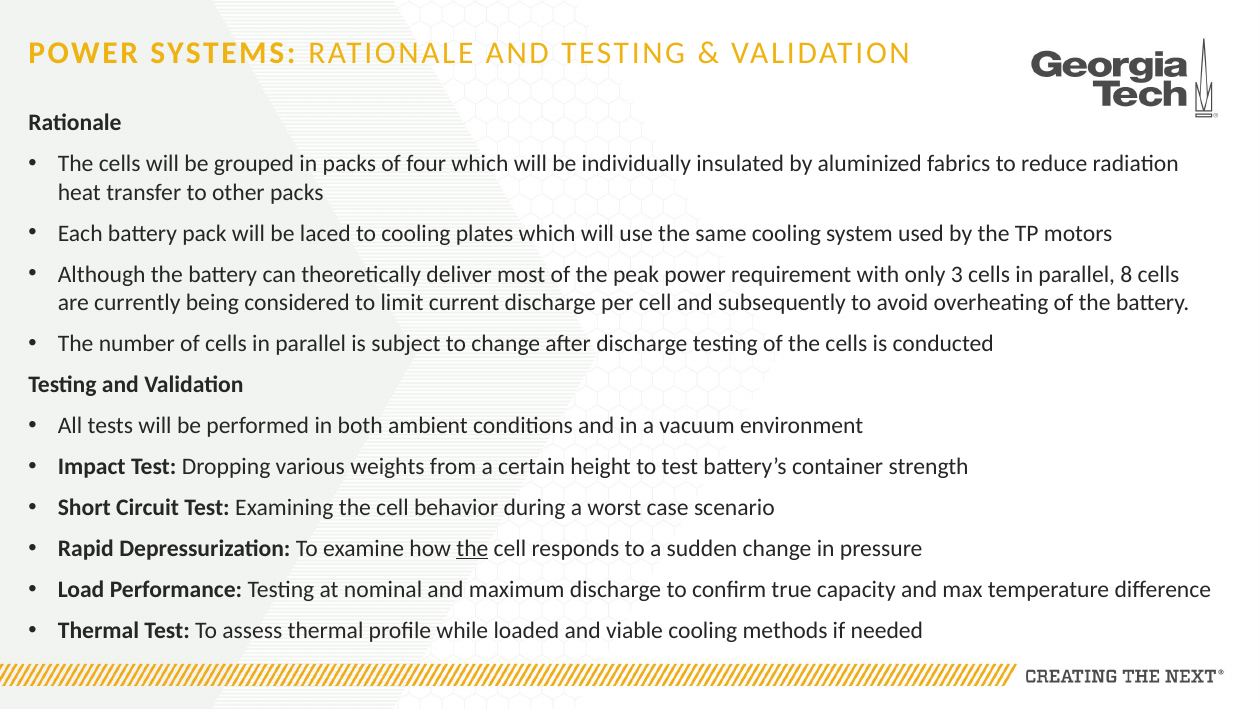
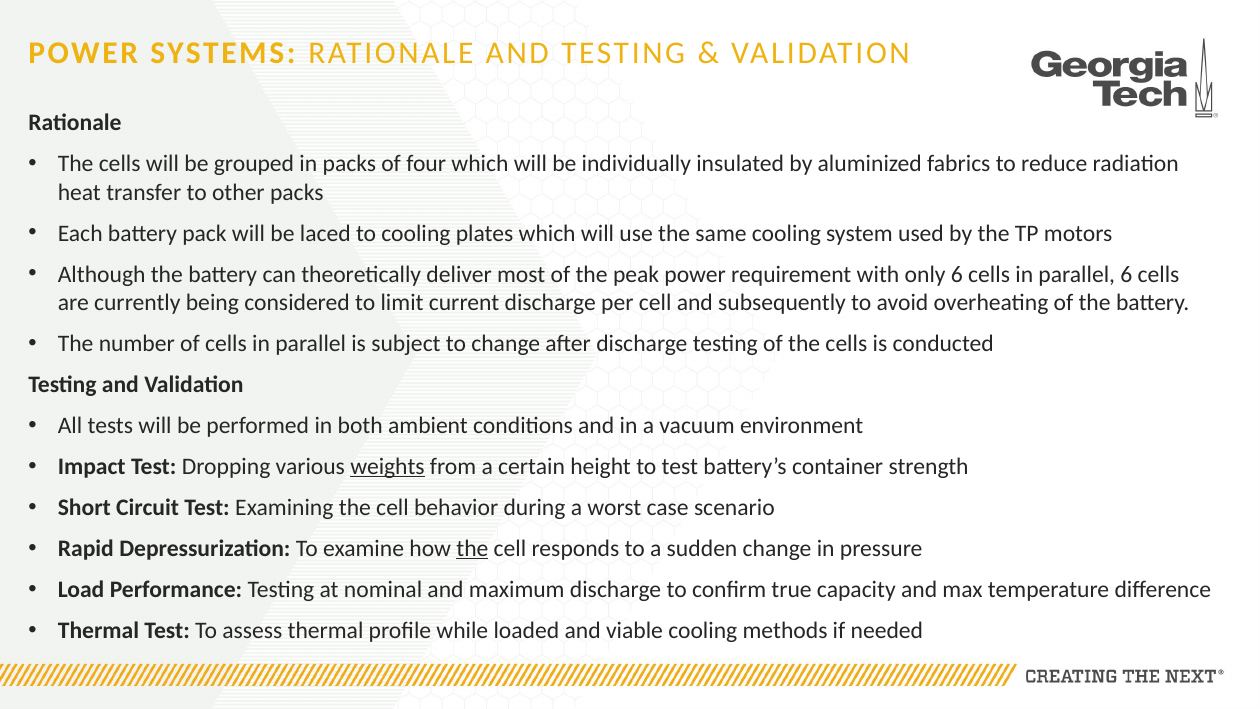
only 3: 3 -> 6
parallel 8: 8 -> 6
weights underline: none -> present
